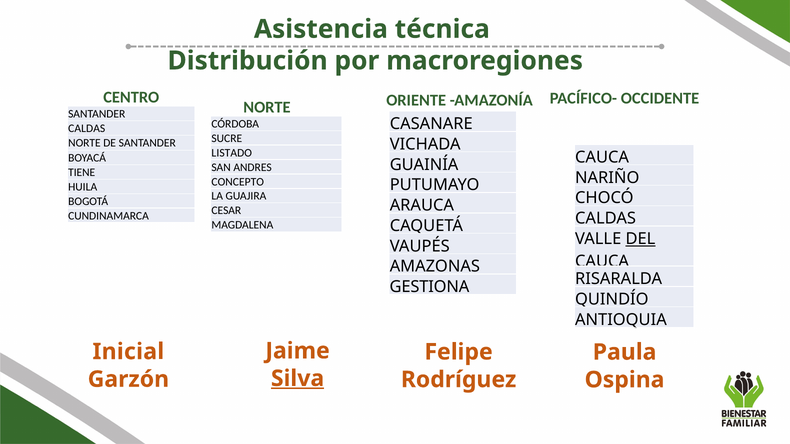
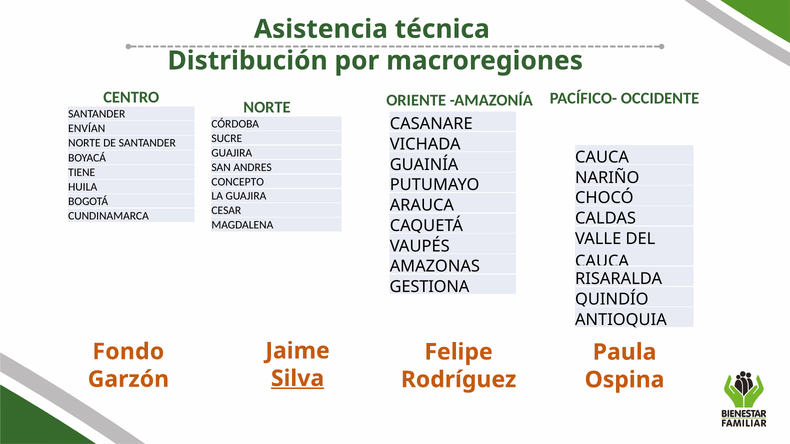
CALDAS at (87, 129): CALDAS -> ENVÍAN
LISTADO at (232, 153): LISTADO -> GUAJIRA
DEL underline: present -> none
Inicial: Inicial -> Fondo
